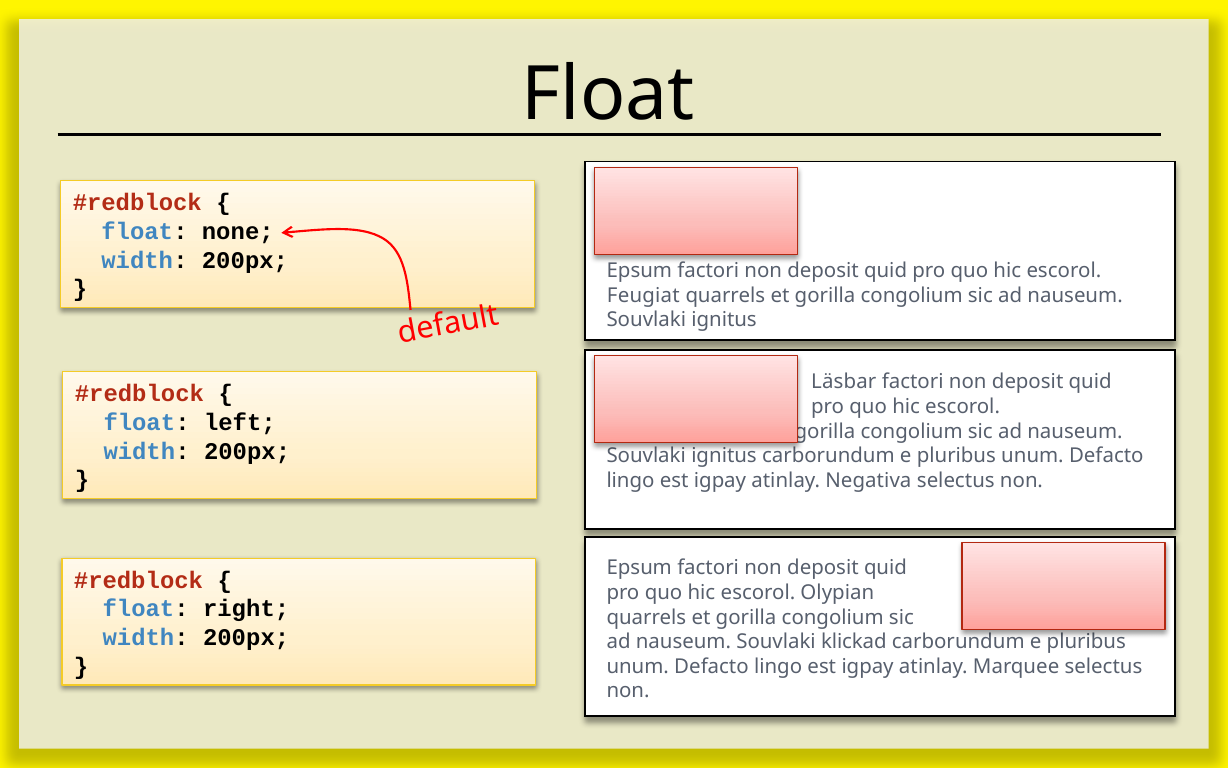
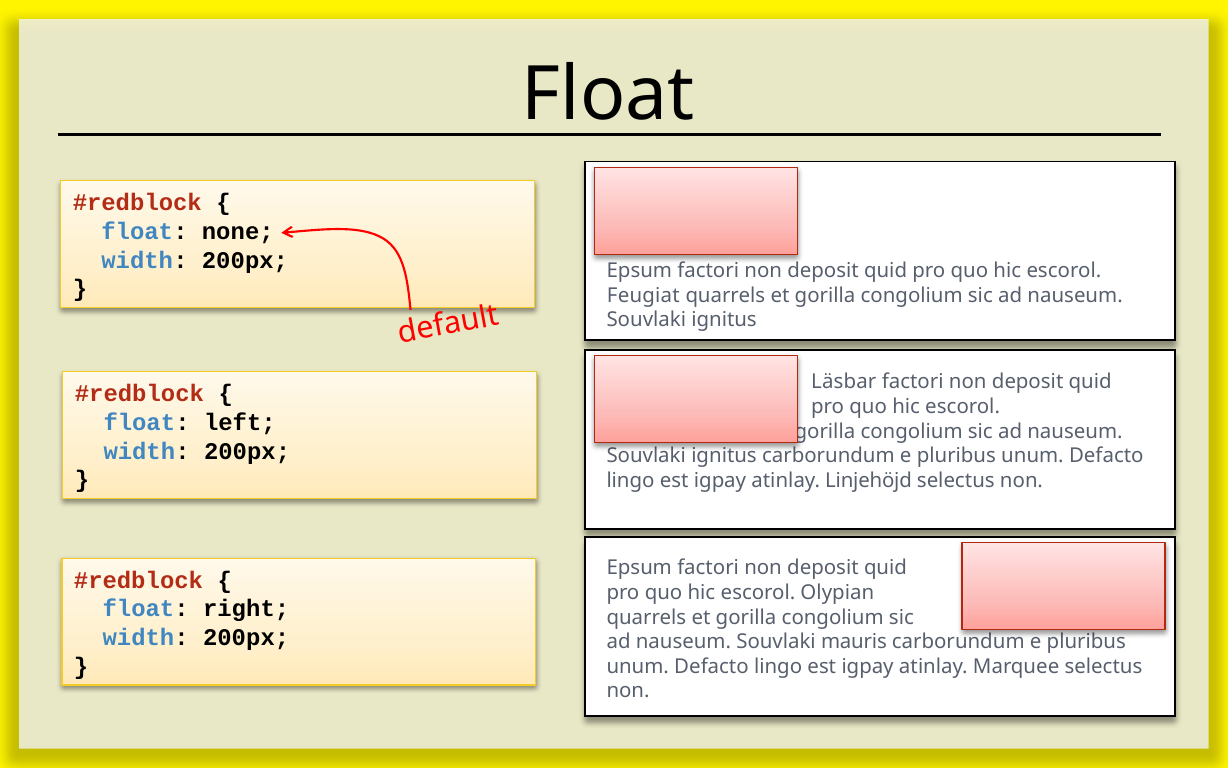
Negativa: Negativa -> Linjehöjd
klickad: klickad -> mauris
